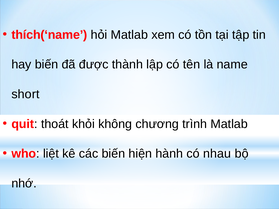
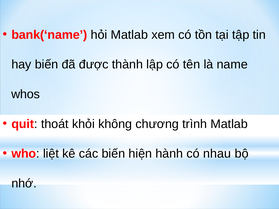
thích(‘name: thích(‘name -> bank(‘name
short: short -> whos
